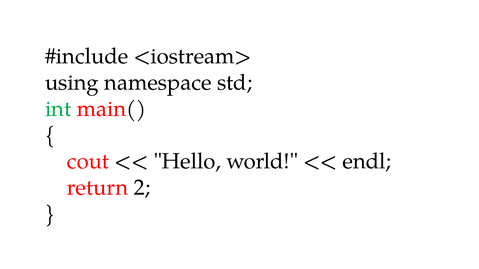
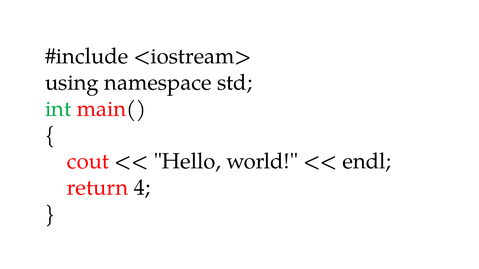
2: 2 -> 4
